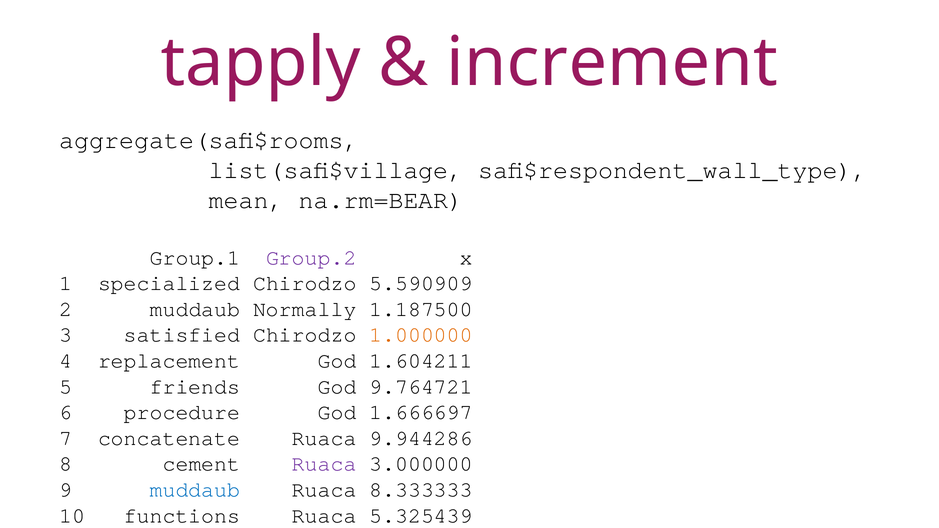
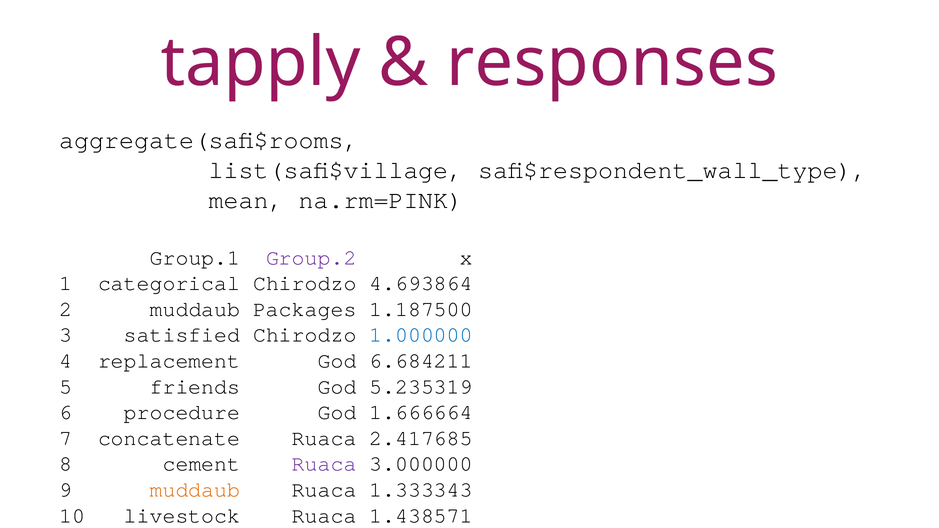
increment: increment -> responses
na.rm=BEAR: na.rm=BEAR -> na.rm=PINK
specialized: specialized -> categorical
5.590909: 5.590909 -> 4.693864
Normally: Normally -> Packages
1.000000 colour: orange -> blue
1.604211: 1.604211 -> 6.684211
9.764721: 9.764721 -> 5.235319
1.666697: 1.666697 -> 1.666664
9.944286: 9.944286 -> 2.417685
muddaub at (195, 490) colour: blue -> orange
8.333333: 8.333333 -> 1.333343
functions: functions -> livestock
5.325439: 5.325439 -> 1.438571
